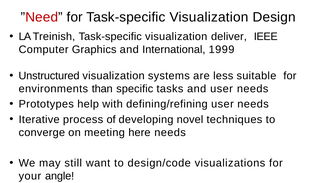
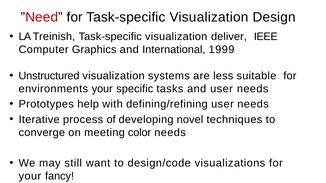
environments than: than -> your
here: here -> color
angle: angle -> fancy
